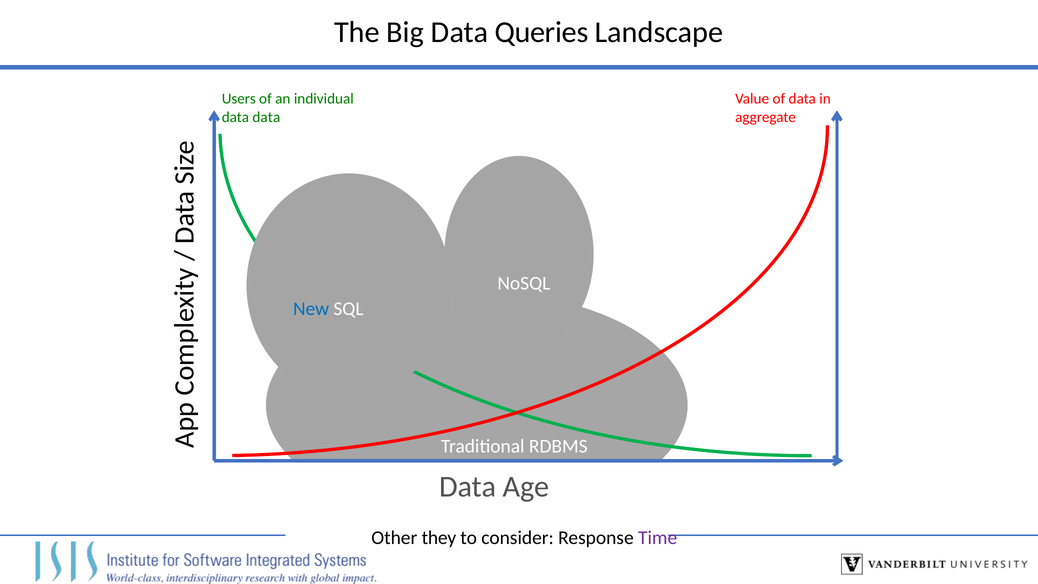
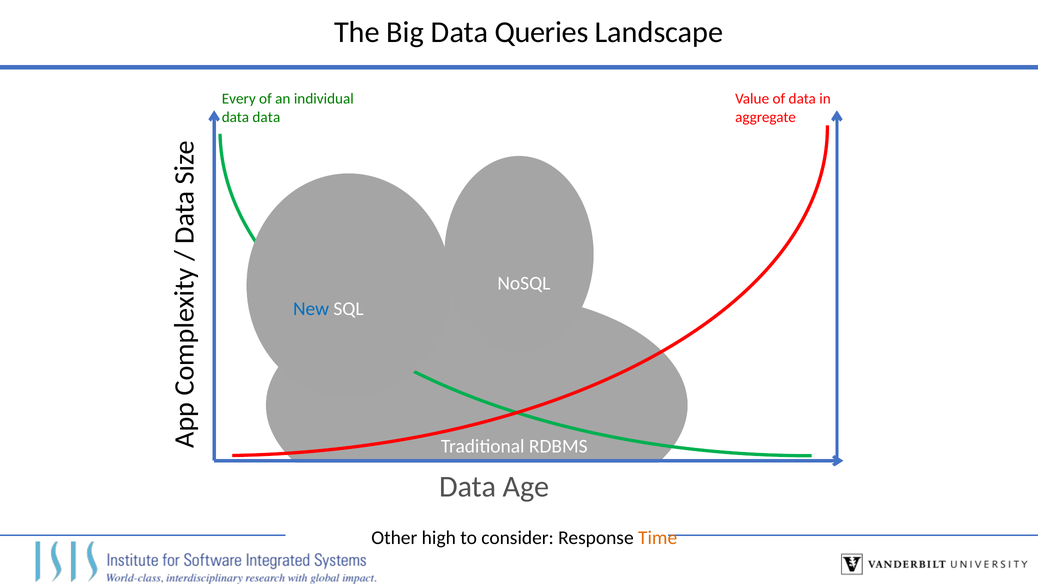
Users: Users -> Every
they: they -> high
Time colour: purple -> orange
